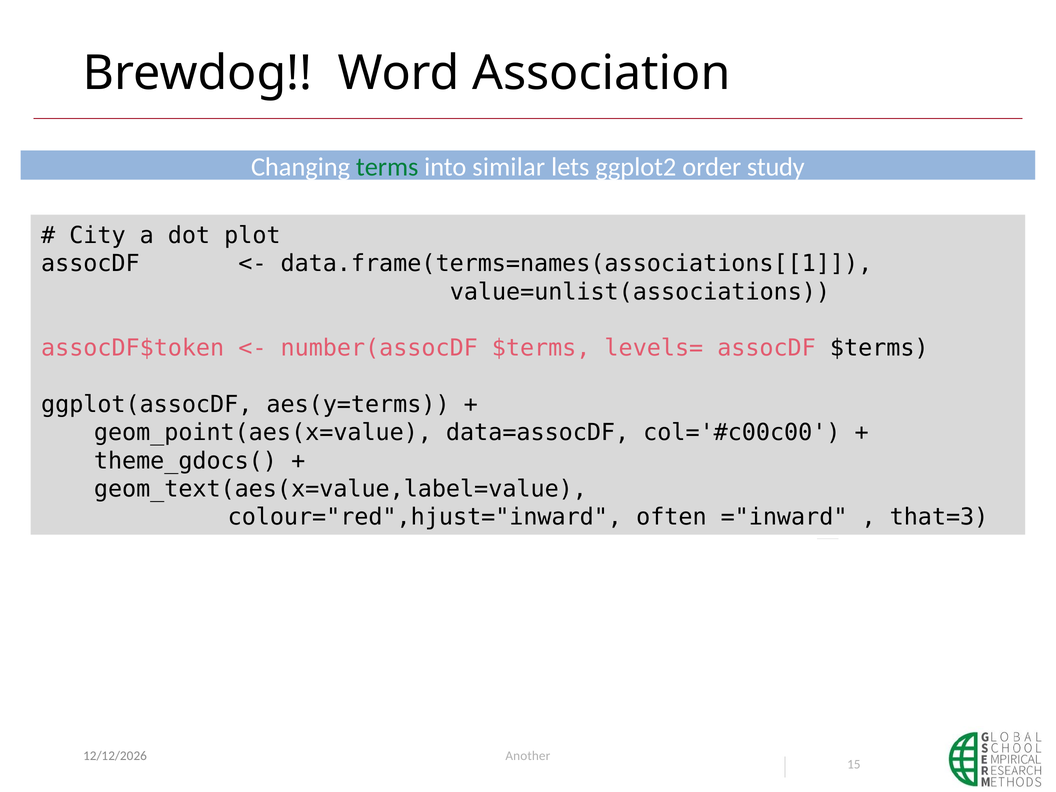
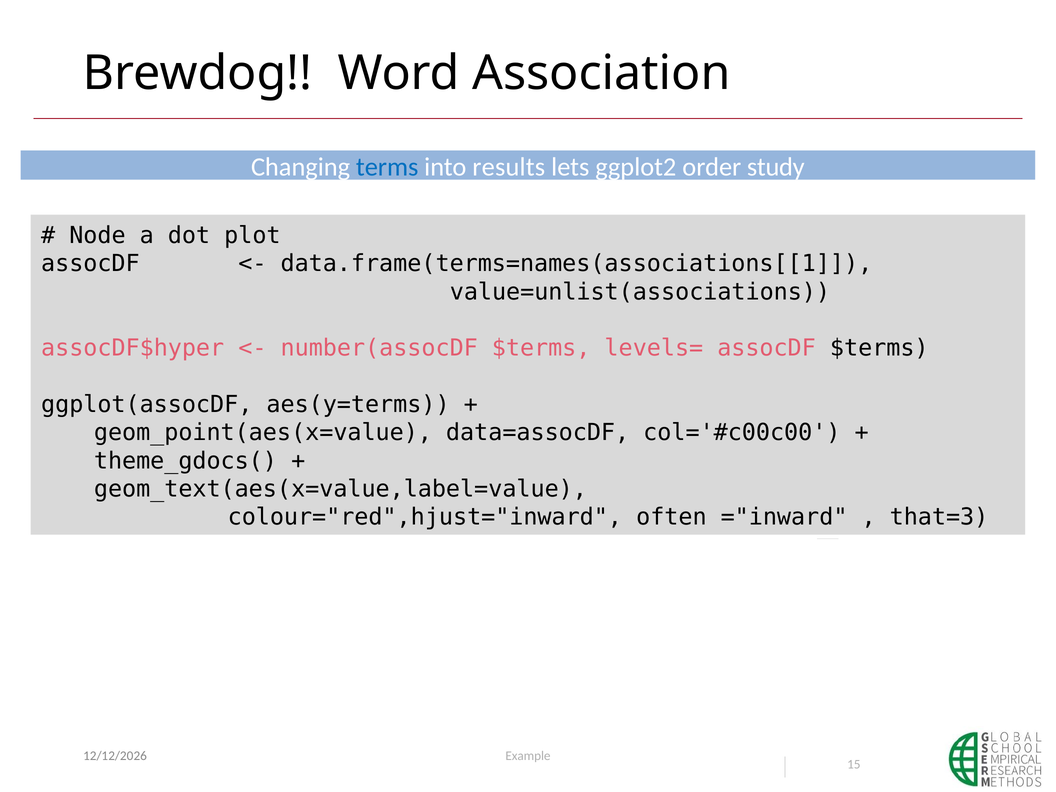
terms colour: green -> blue
similar: similar -> results
City: City -> Node
assocDF$token: assocDF$token -> assocDF$hyper
Another: Another -> Example
